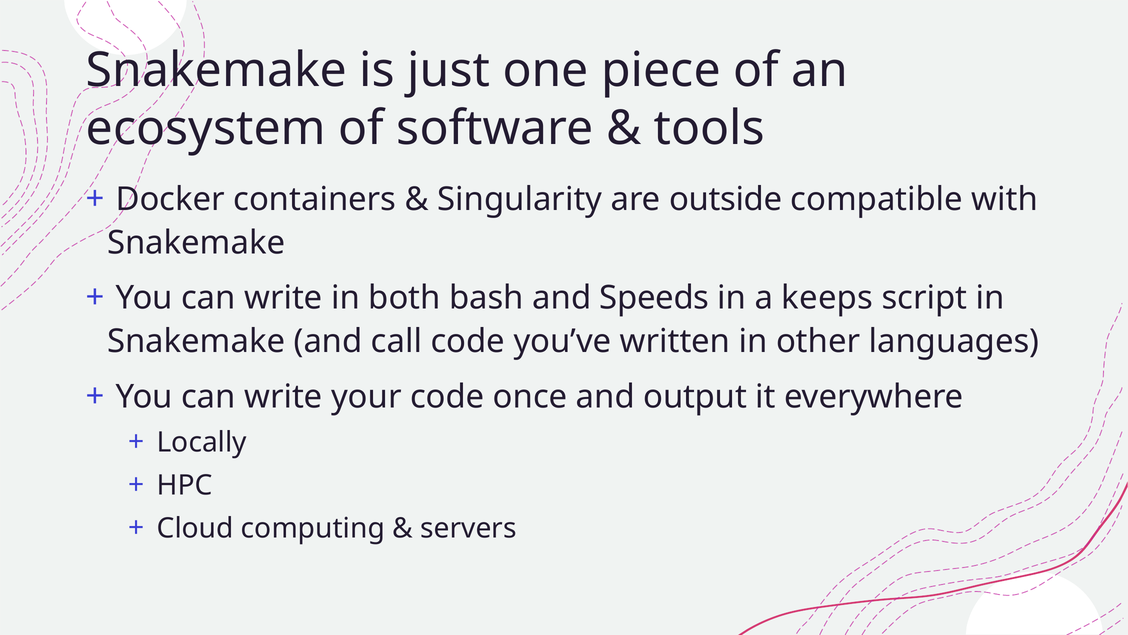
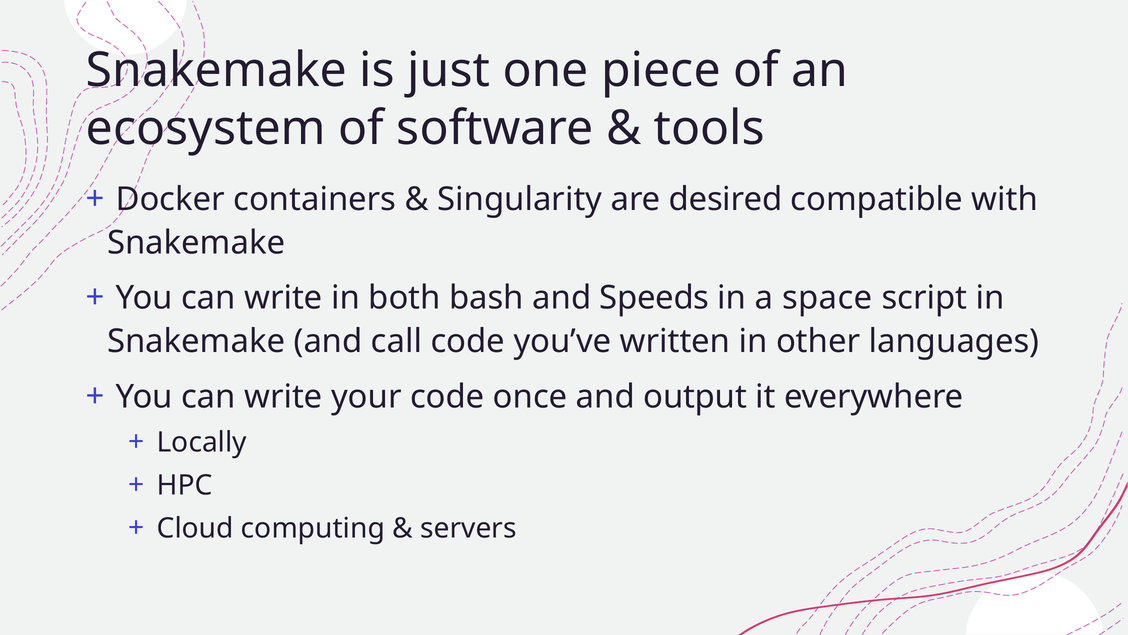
outside: outside -> desired
keeps: keeps -> space
